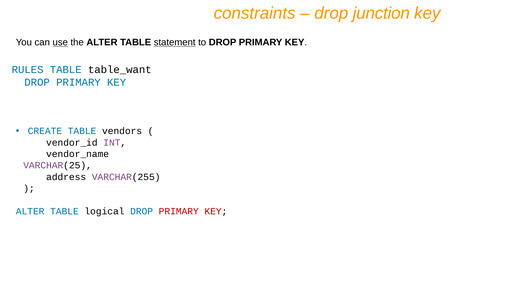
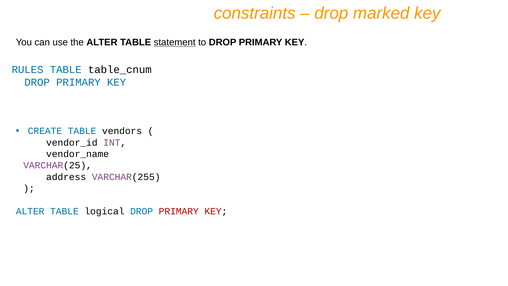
junction: junction -> marked
use underline: present -> none
table_want: table_want -> table_cnum
